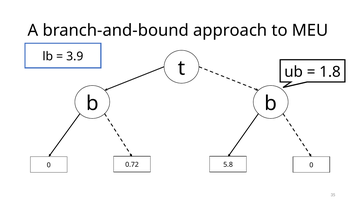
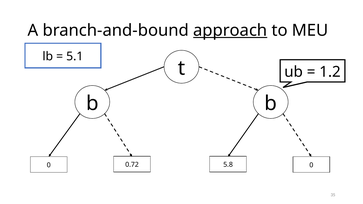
approach underline: none -> present
3.9: 3.9 -> 5.1
1.8: 1.8 -> 1.2
